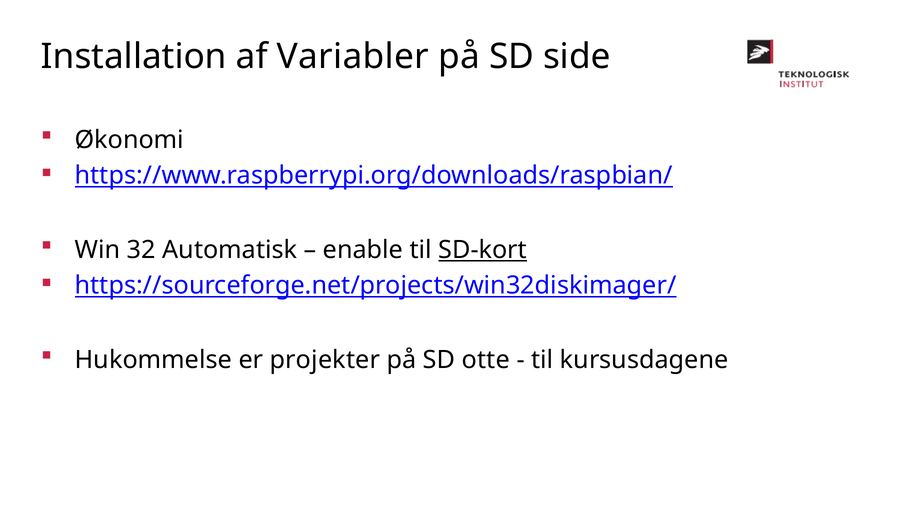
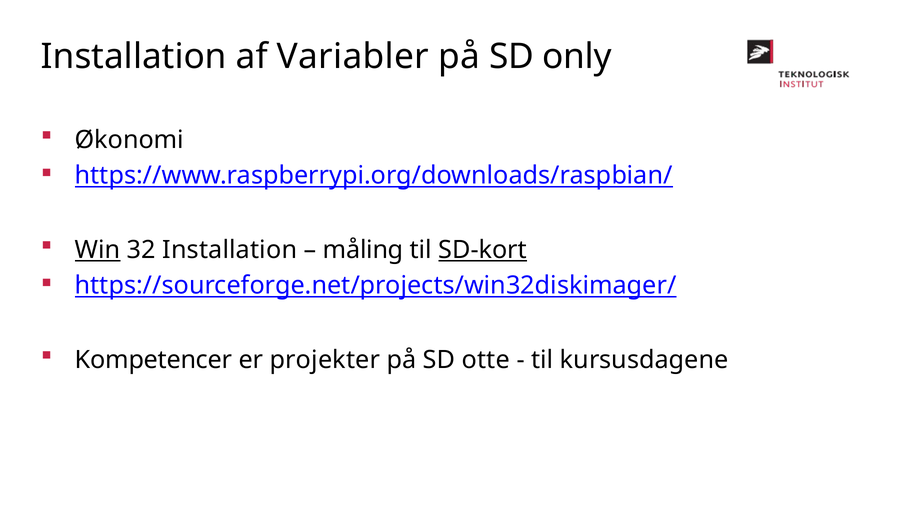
side: side -> only
Win underline: none -> present
32 Automatisk: Automatisk -> Installation
enable: enable -> måling
Hukommelse: Hukommelse -> Kompetencer
